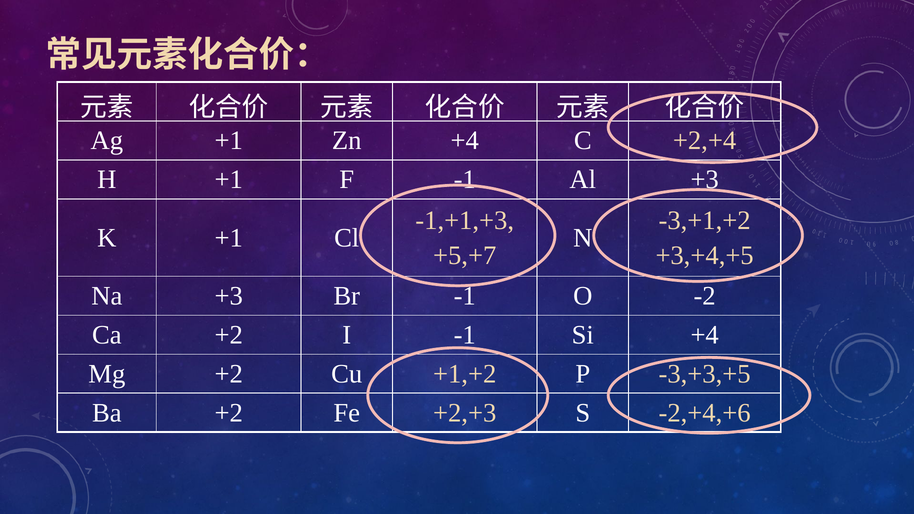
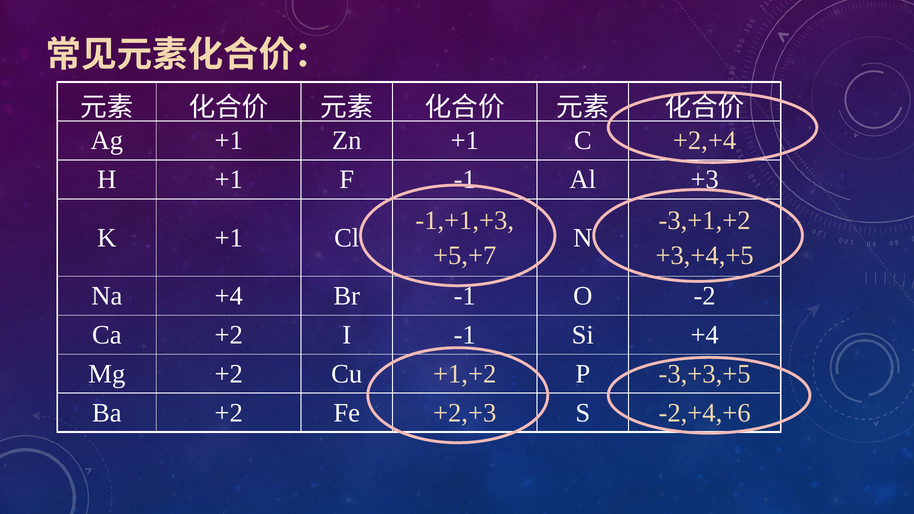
Zn +4: +4 -> +1
Na +3: +3 -> +4
